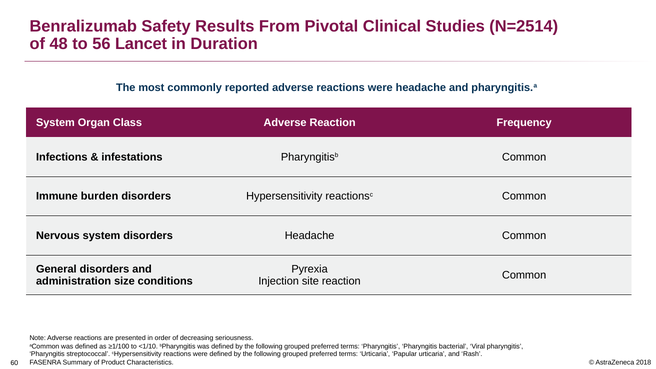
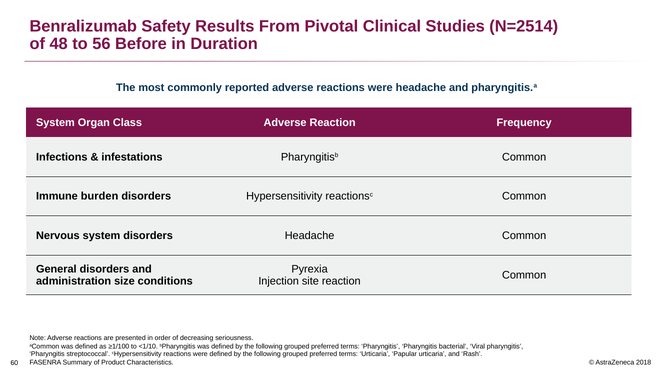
Lancet: Lancet -> Before
